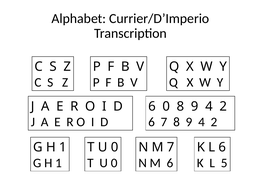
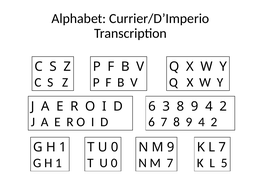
6 0: 0 -> 3
M 7: 7 -> 9
L 6: 6 -> 7
M 6: 6 -> 7
